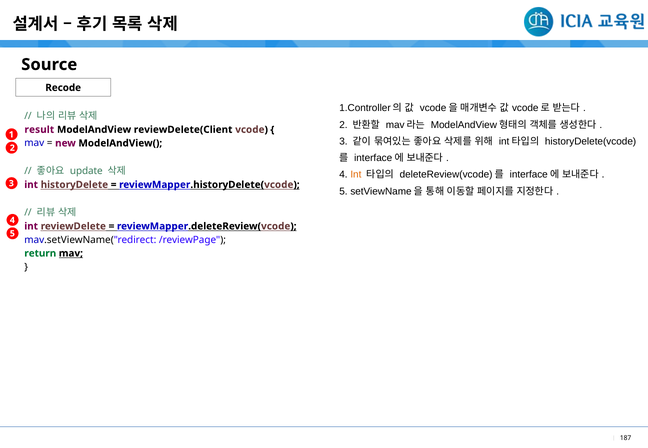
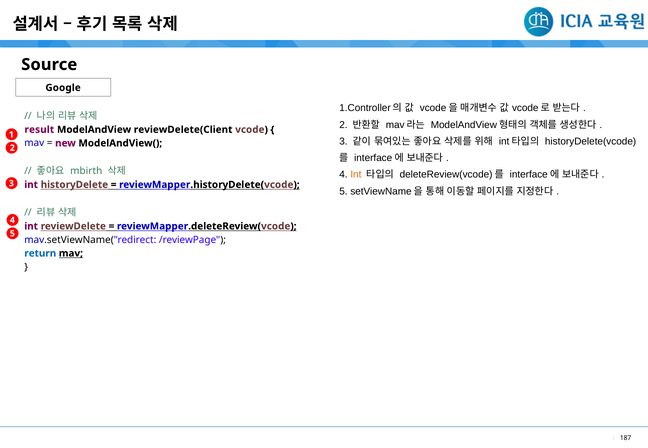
Recode: Recode -> Google
update: update -> mbirth
return colour: green -> blue
